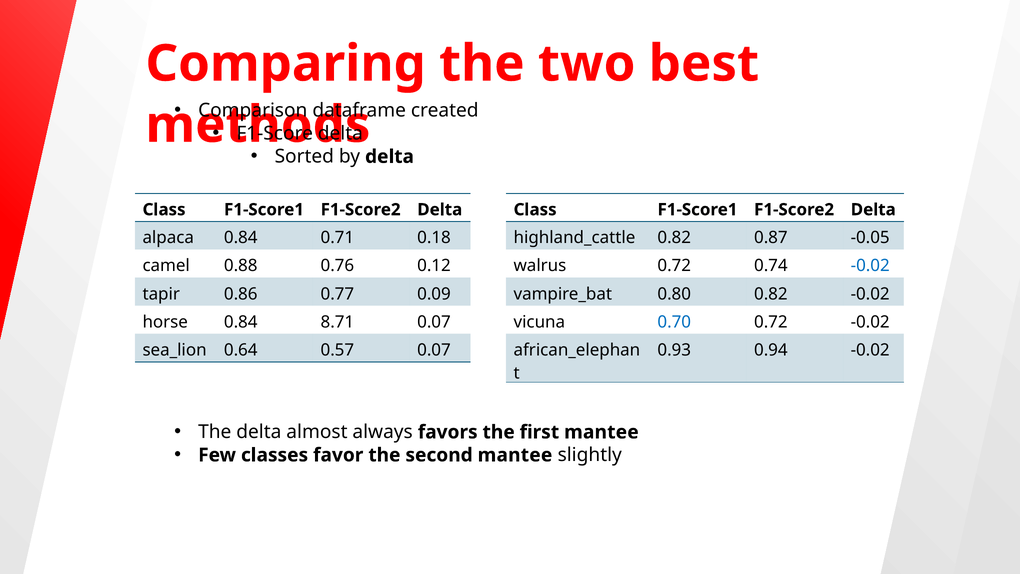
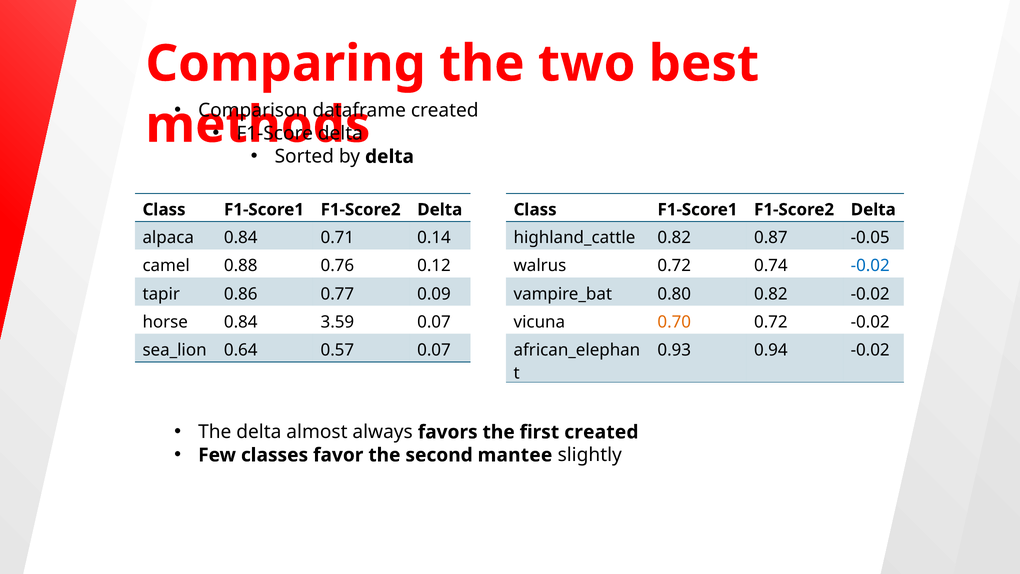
0.18: 0.18 -> 0.14
8.71: 8.71 -> 3.59
0.70 colour: blue -> orange
first mantee: mantee -> created
